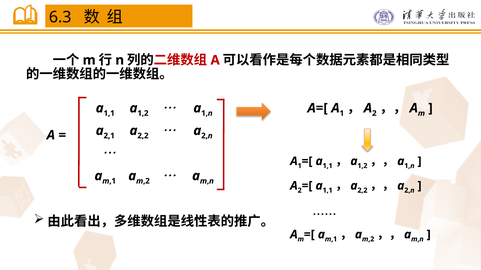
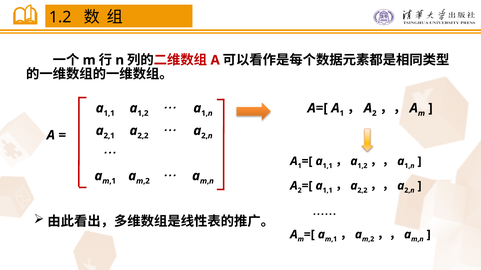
6.3: 6.3 -> 1.2
